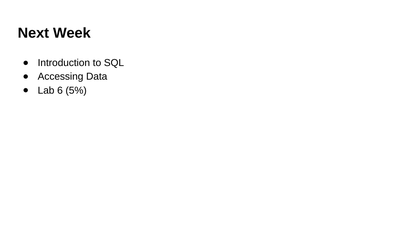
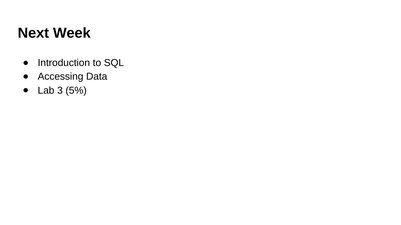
6: 6 -> 3
